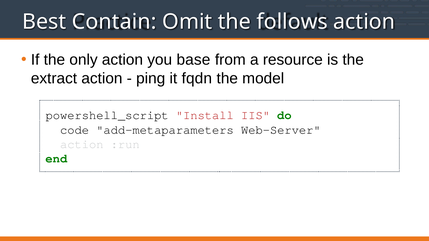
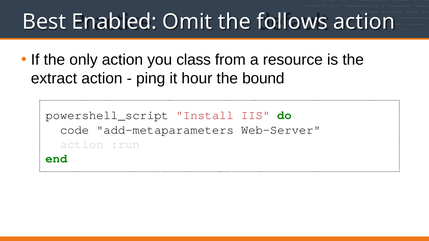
Contain: Contain -> Enabled
base: base -> class
fqdn: fqdn -> hour
model: model -> bound
